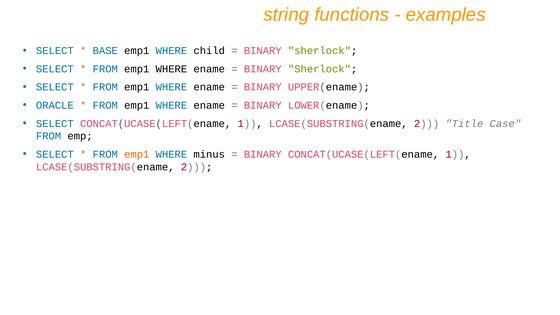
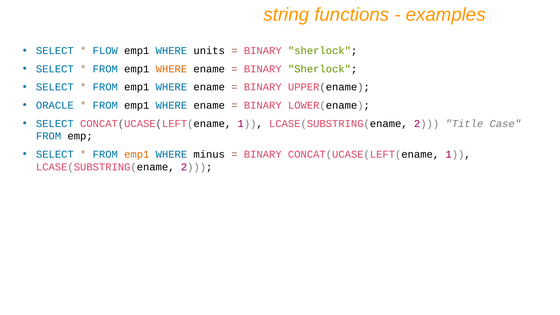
BASE: BASE -> FLOW
child: child -> units
WHERE at (171, 69) colour: black -> orange
